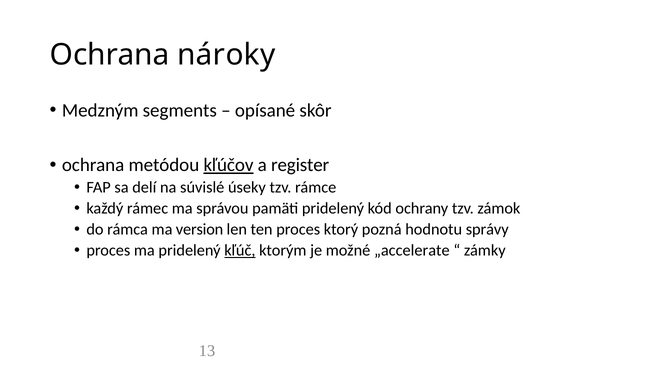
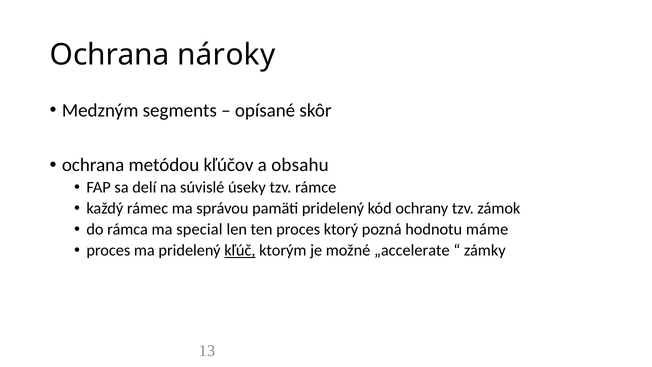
kľúčov underline: present -> none
register: register -> obsahu
version: version -> special
správy: správy -> máme
